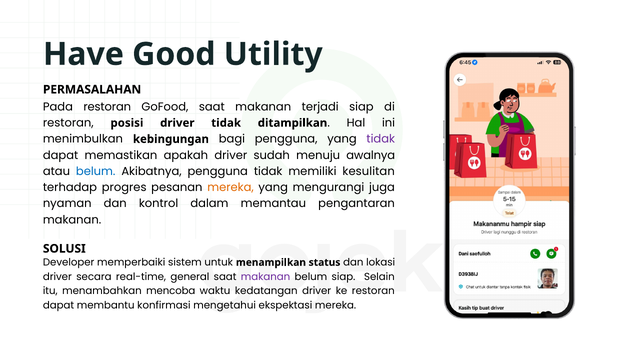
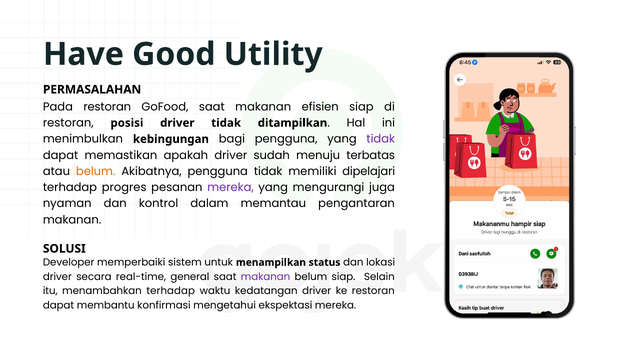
terjadi: terjadi -> efisien
awalnya: awalnya -> terbatas
belum at (96, 171) colour: blue -> orange
kesulitan: kesulitan -> dipelajari
mereka at (230, 187) colour: orange -> purple
menambahkan mencoba: mencoba -> terhadap
